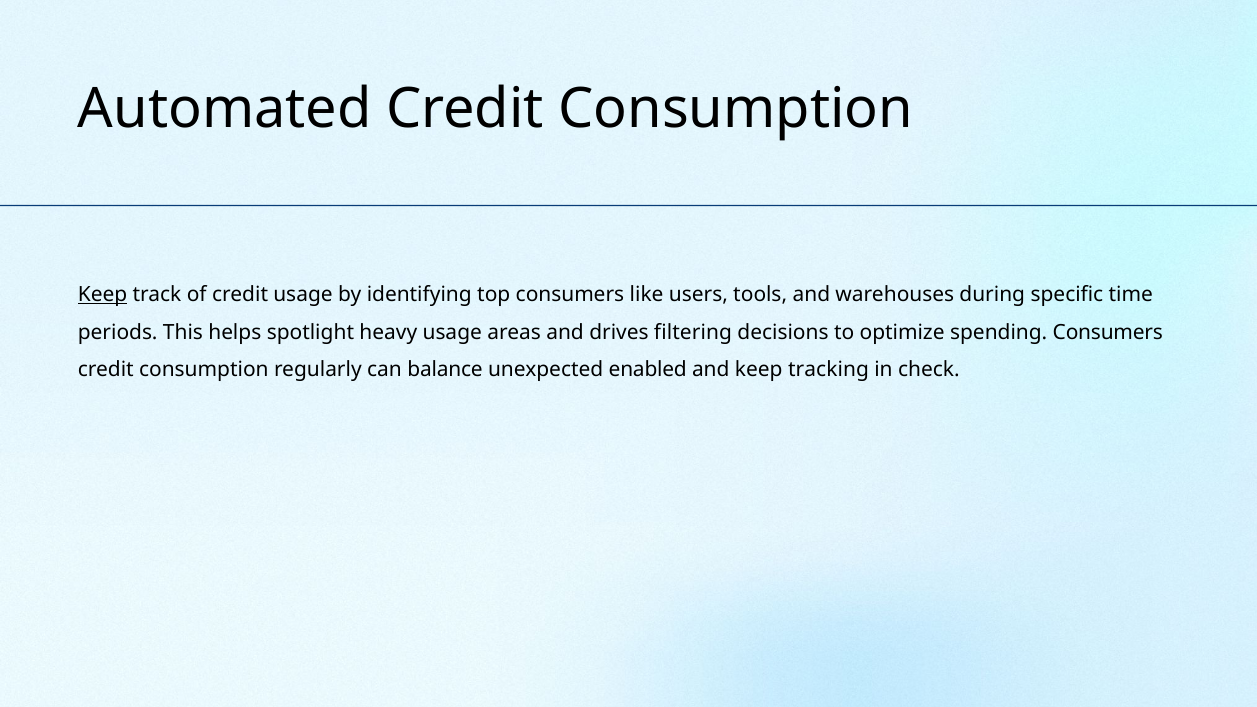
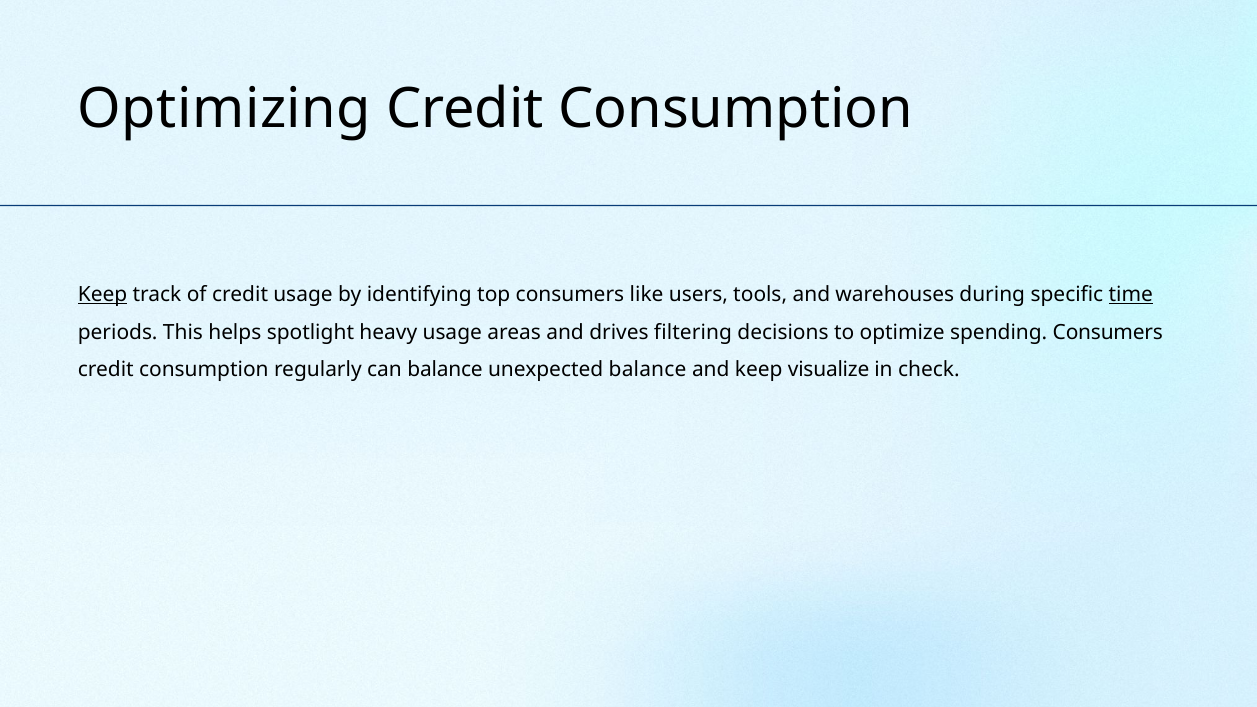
Automated: Automated -> Optimizing
time underline: none -> present
unexpected enabled: enabled -> balance
tracking: tracking -> visualize
